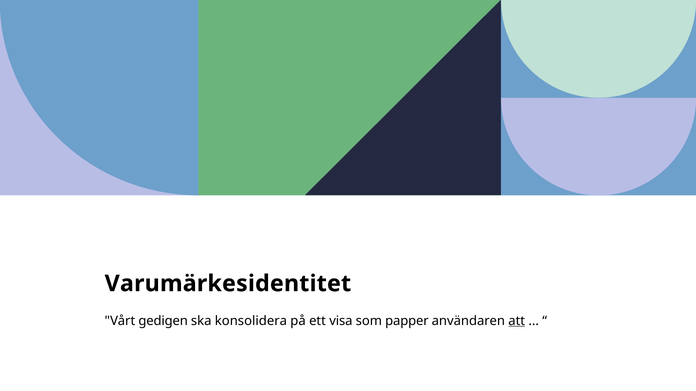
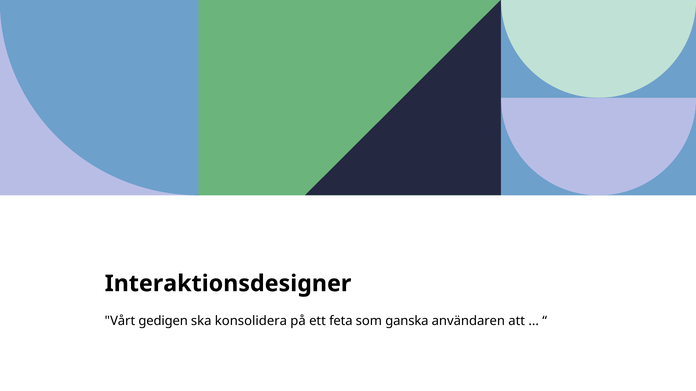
Varumärkesidentitet: Varumärkesidentitet -> Interaktionsdesigner
visa: visa -> feta
papper: papper -> ganska
att underline: present -> none
